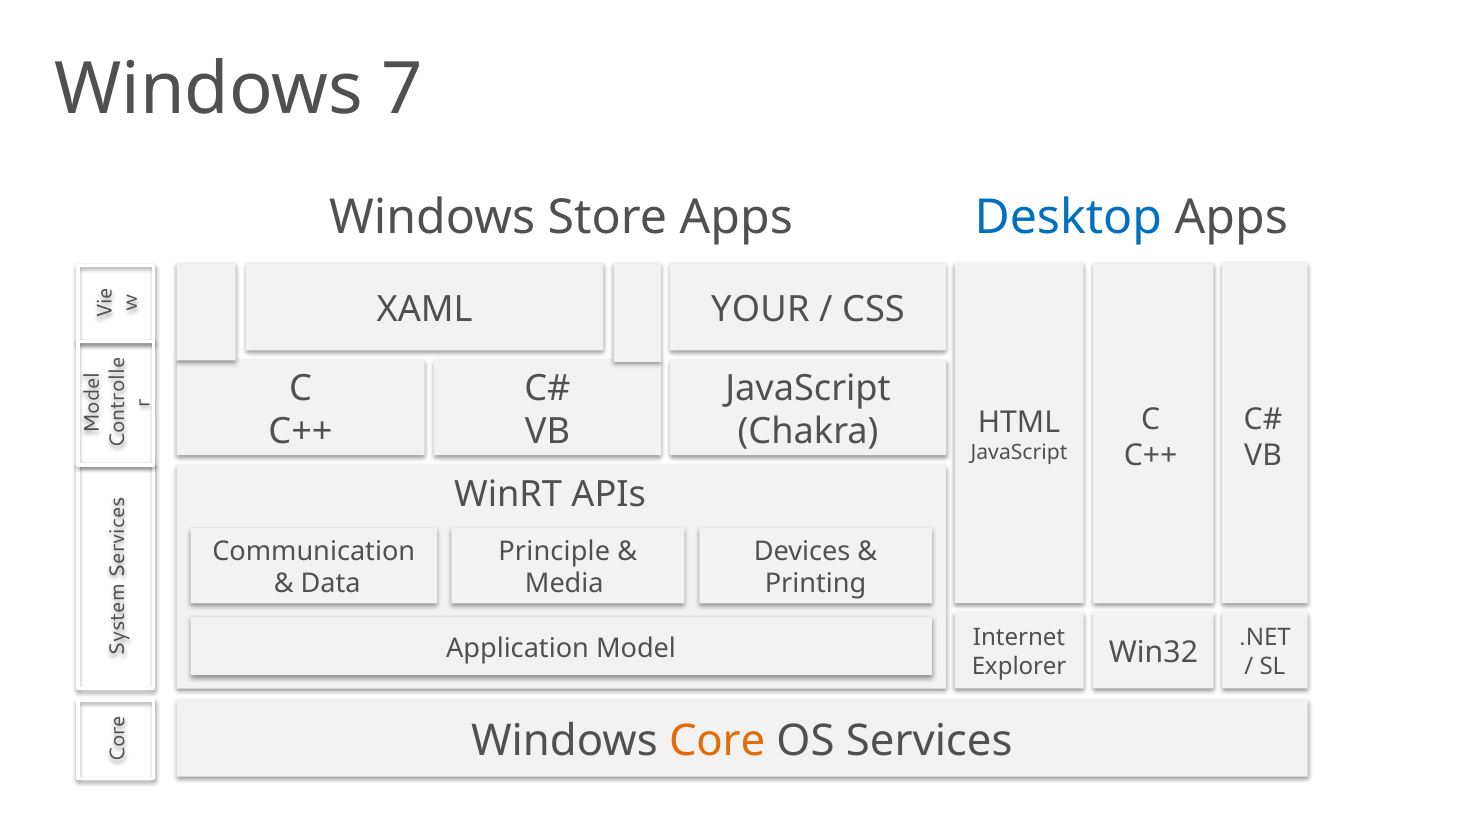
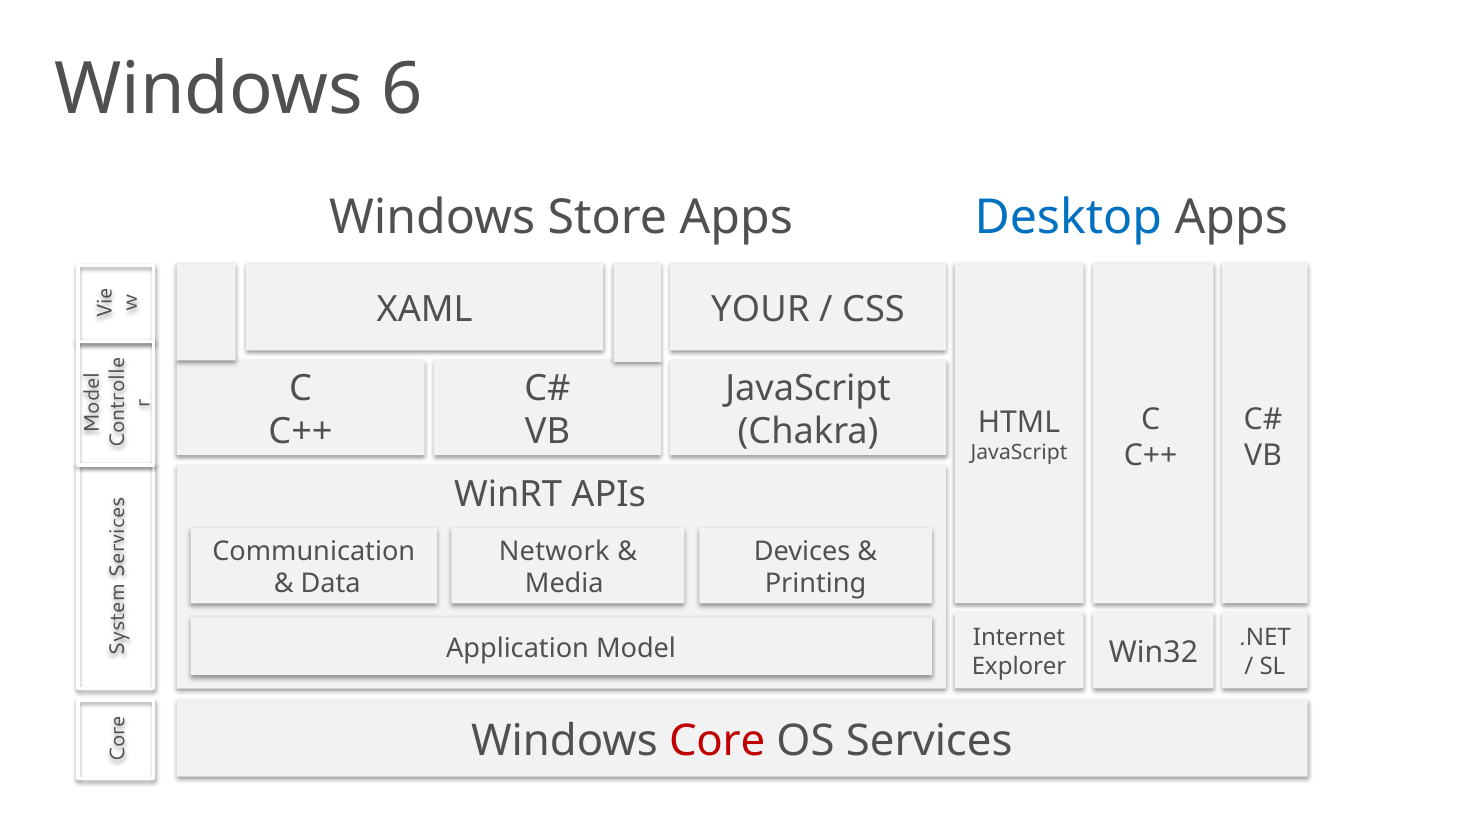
7: 7 -> 6
Principle: Principle -> Network
Core colour: orange -> red
